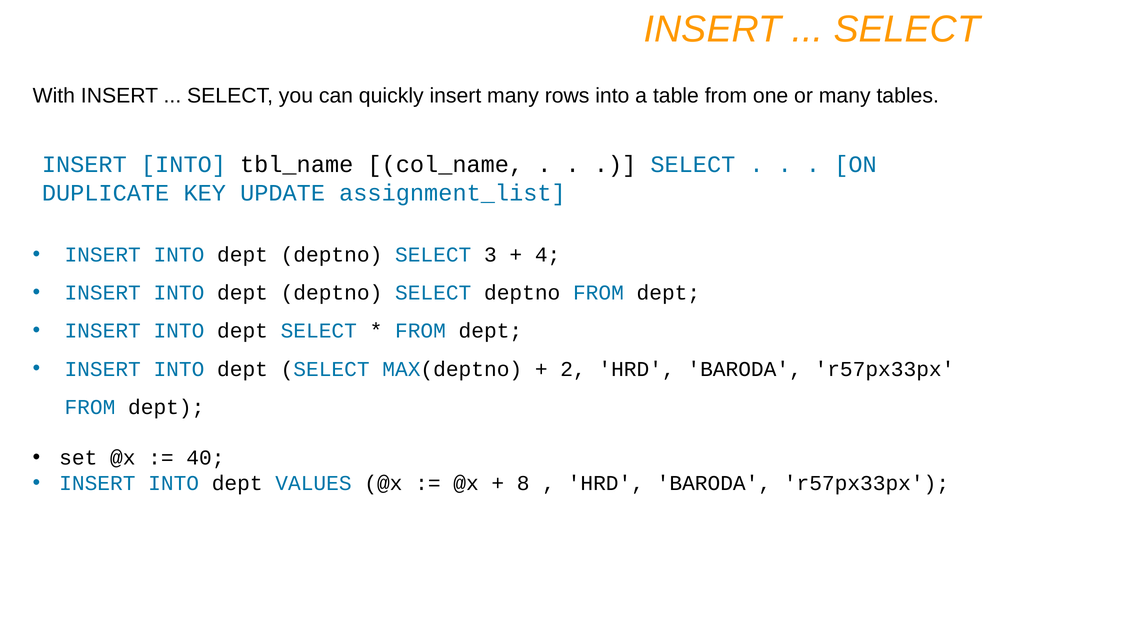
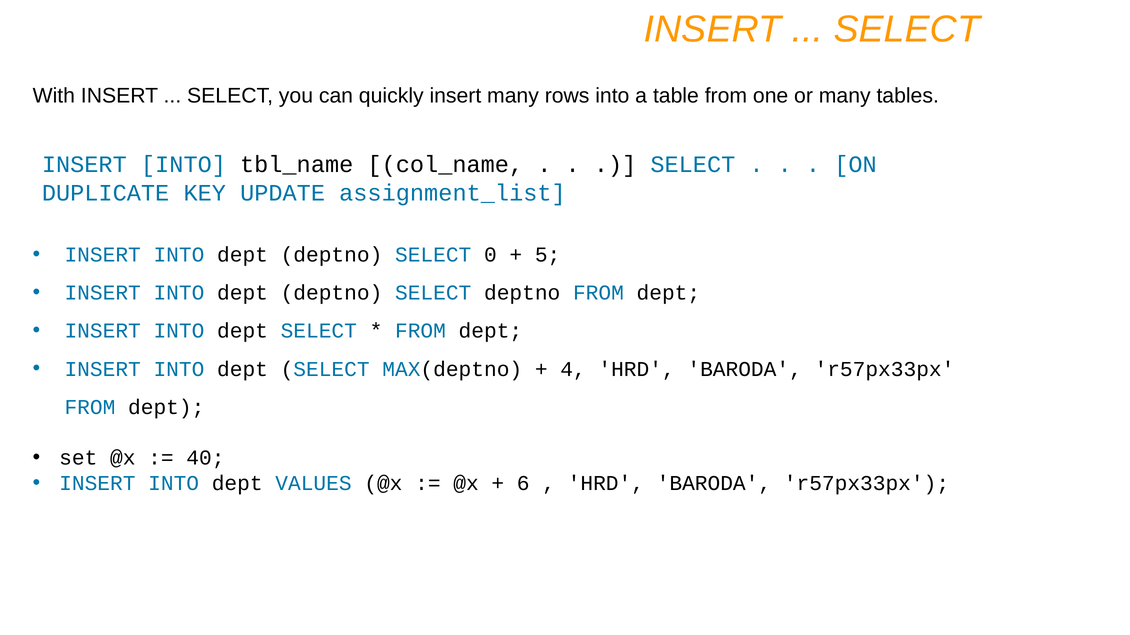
3: 3 -> 0
4: 4 -> 5
2: 2 -> 4
8: 8 -> 6
